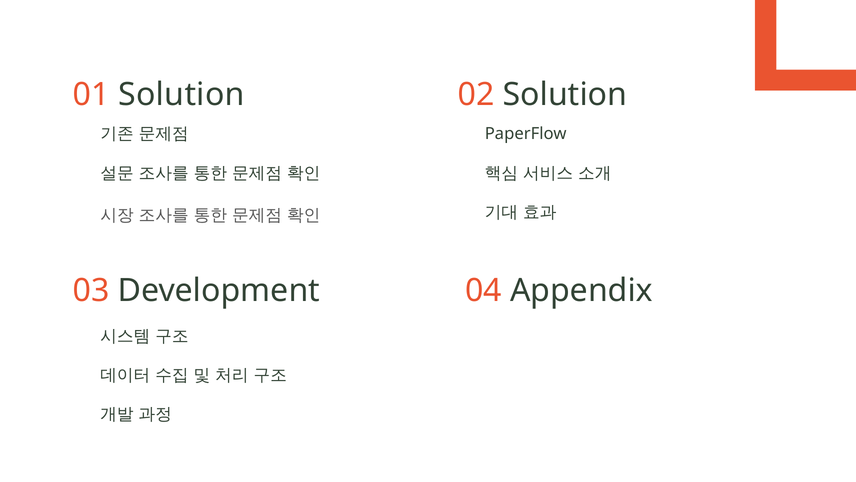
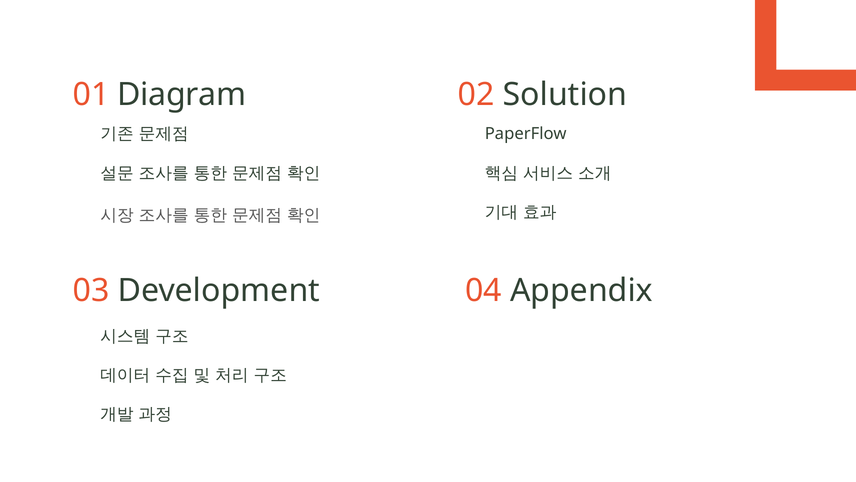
01 Solution: Solution -> Diagram
